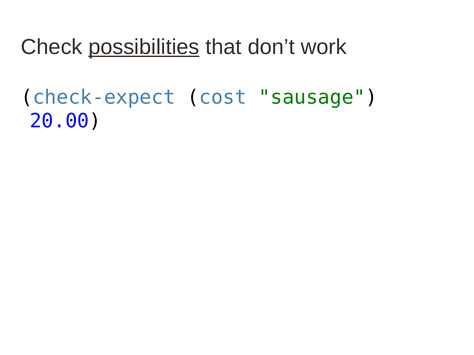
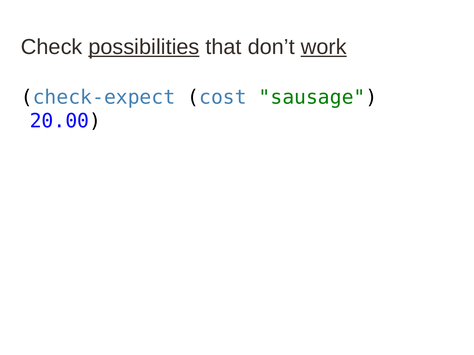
work underline: none -> present
